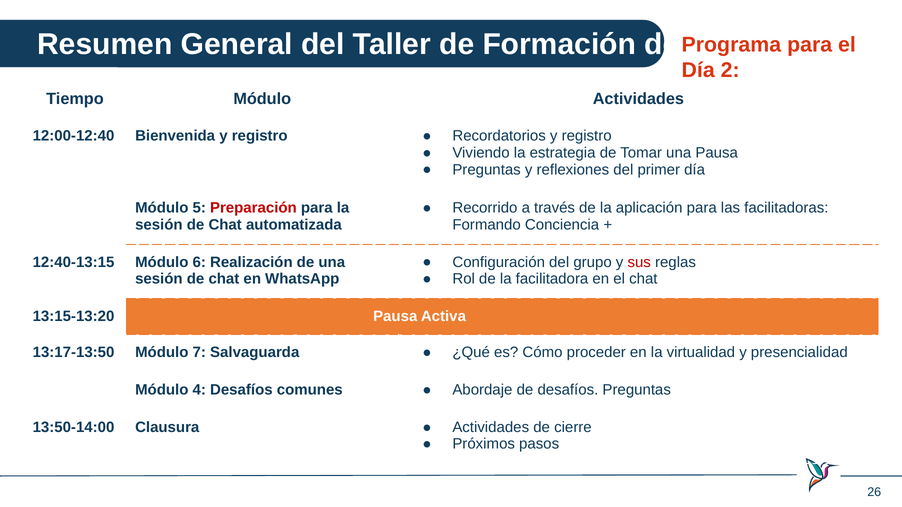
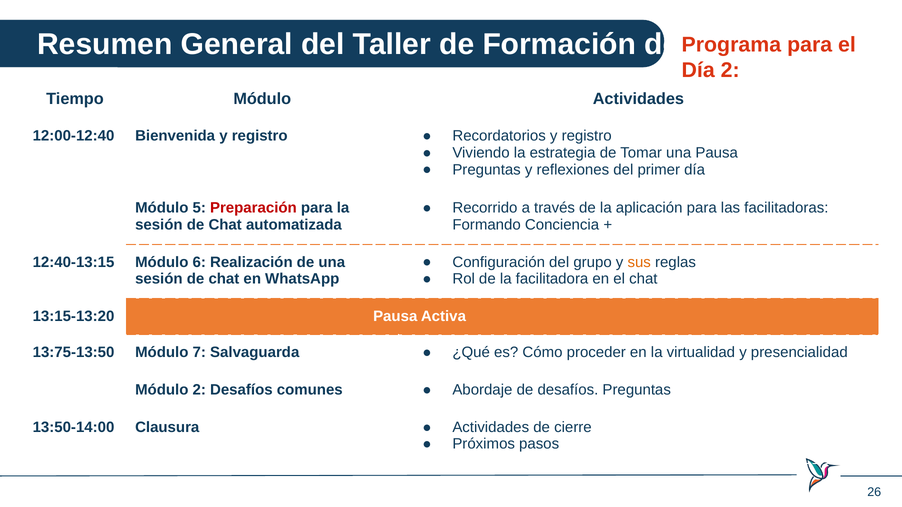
sus colour: red -> orange
13:17-13:50: 13:17-13:50 -> 13:75-13:50
Módulo 4: 4 -> 2
